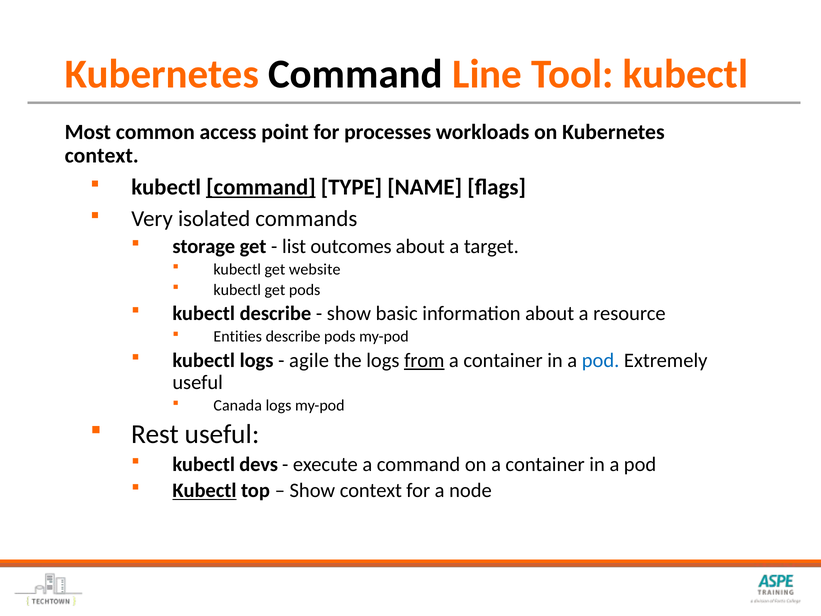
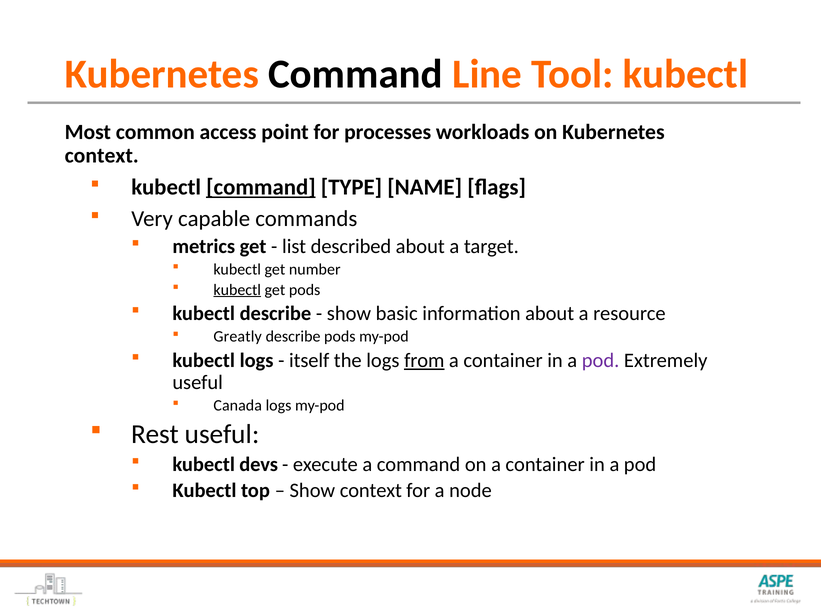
isolated: isolated -> capable
storage: storage -> metrics
outcomes: outcomes -> described
website: website -> number
kubectl at (237, 290) underline: none -> present
Entities: Entities -> Greatly
agile: agile -> itself
pod at (601, 360) colour: blue -> purple
Kubectl at (204, 490) underline: present -> none
